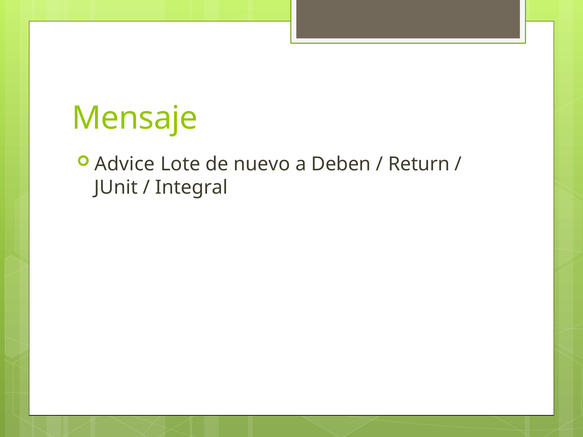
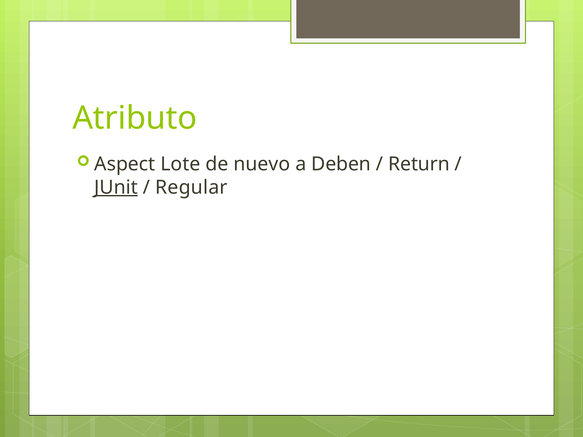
Mensaje: Mensaje -> Atributo
Advice: Advice -> Aspect
JUnit underline: none -> present
Integral: Integral -> Regular
